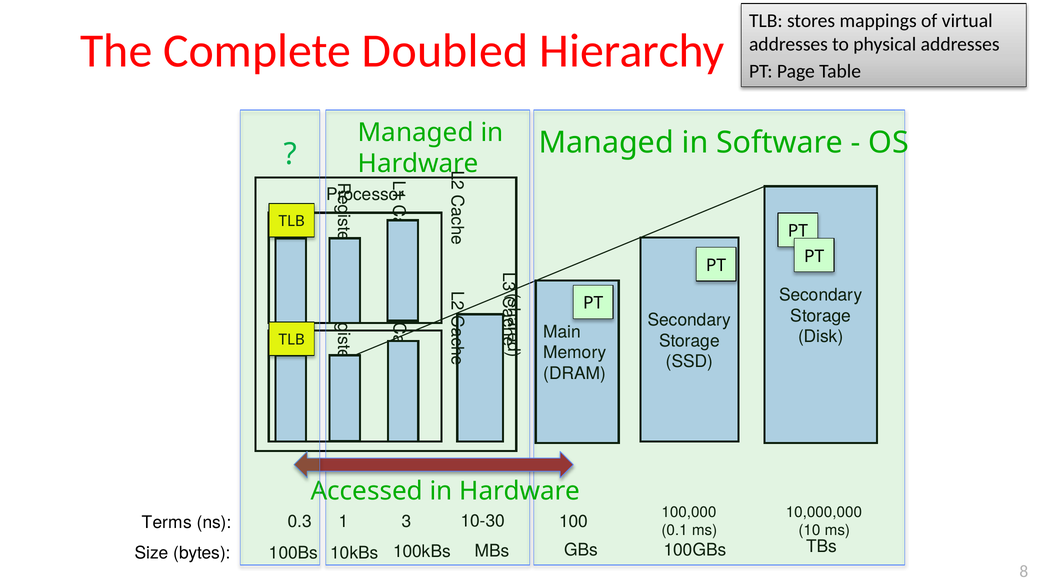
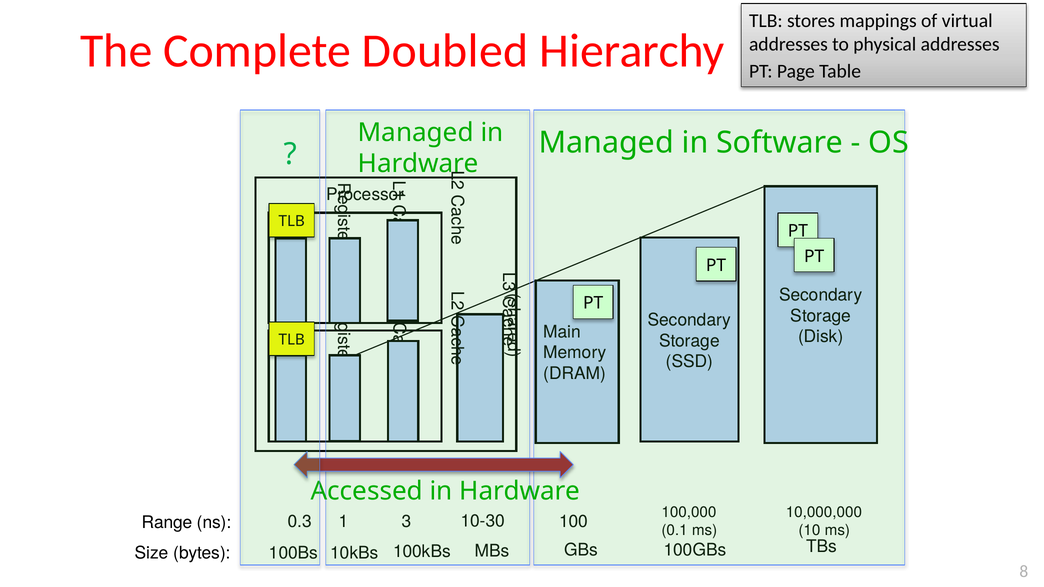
Terms: Terms -> Range
